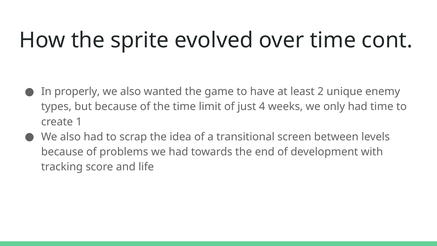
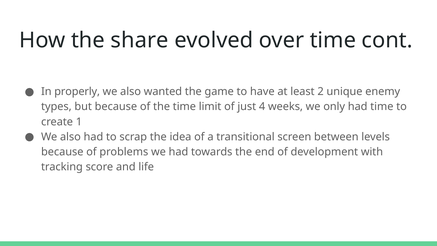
sprite: sprite -> share
